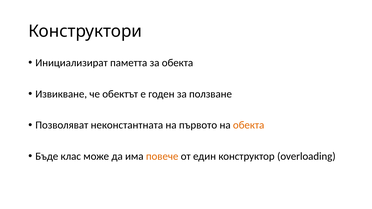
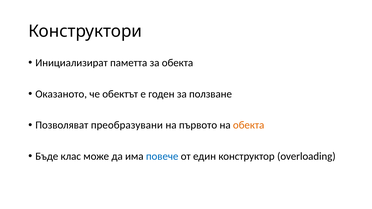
Извикване: Извикване -> Оказаното
неконстантната: неконстантната -> преобразувани
повече colour: orange -> blue
